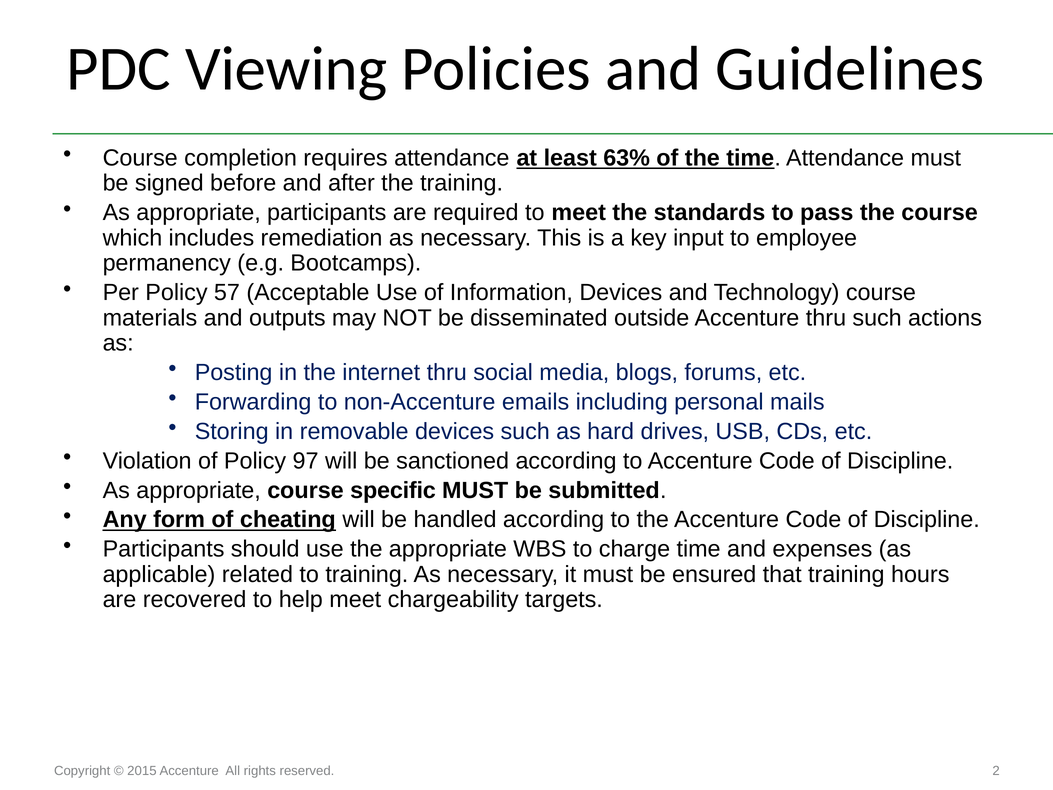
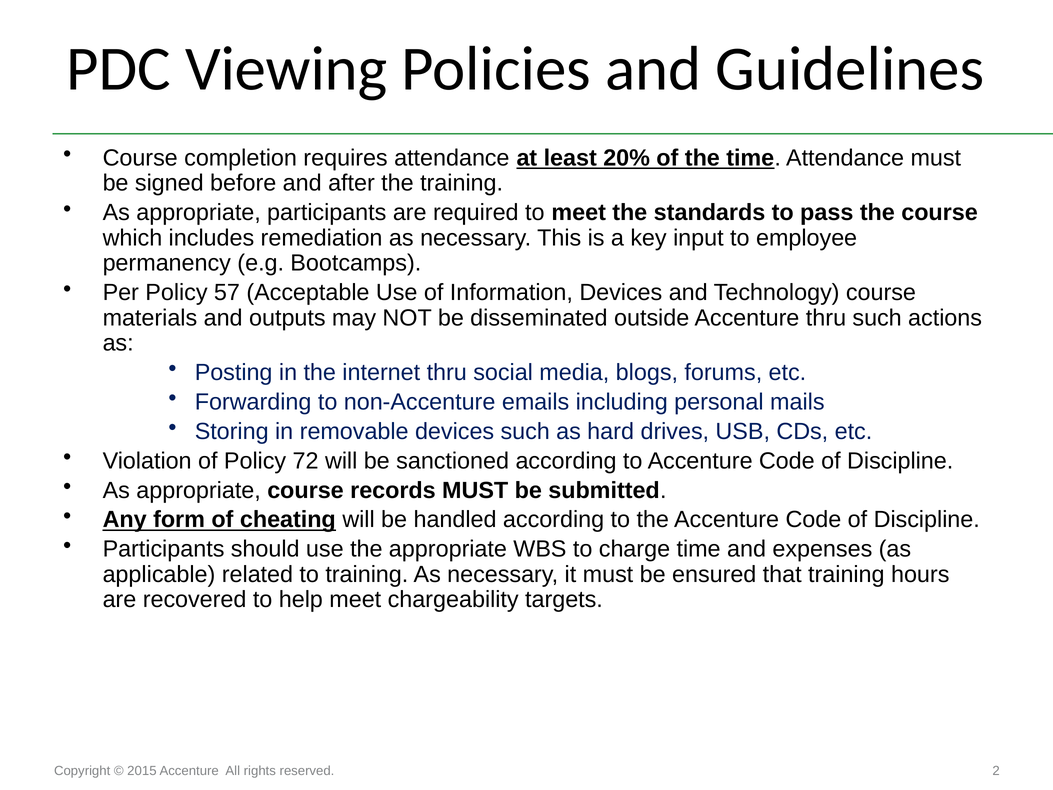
63%: 63% -> 20%
97: 97 -> 72
specific: specific -> records
